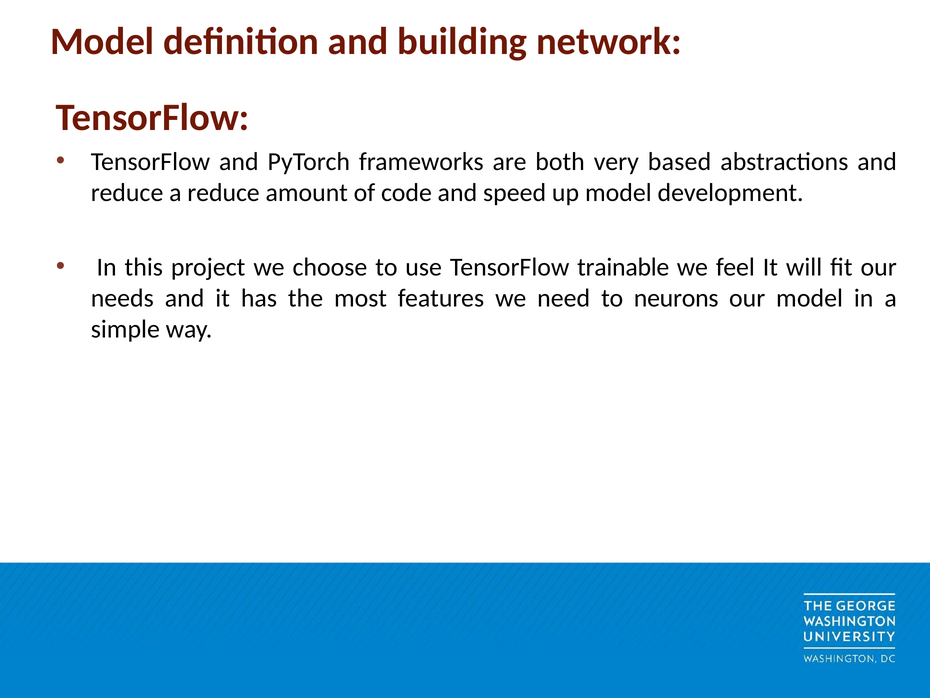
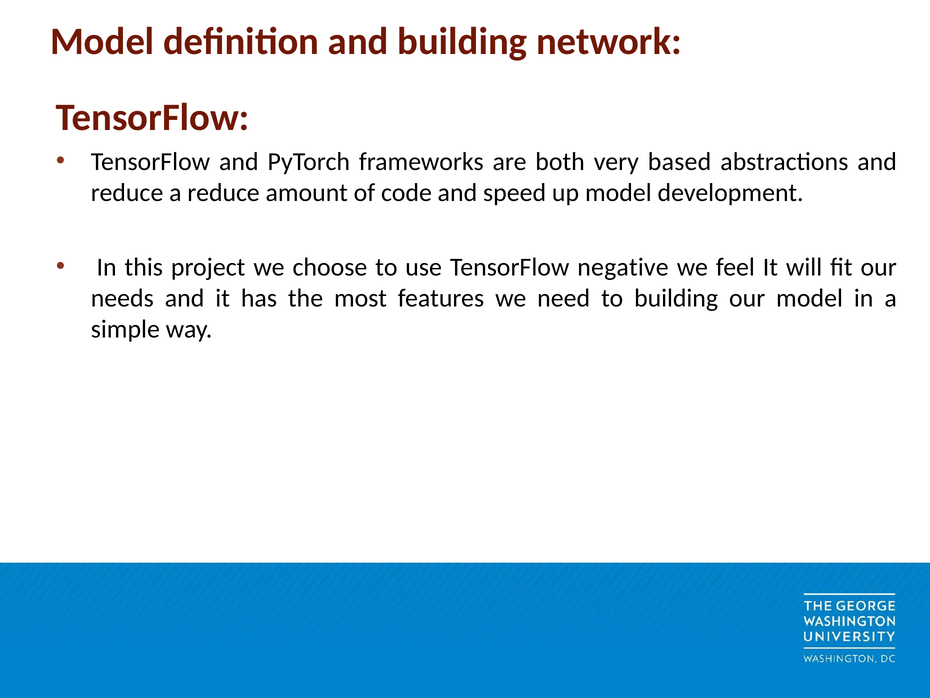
trainable: trainable -> negative
to neurons: neurons -> building
